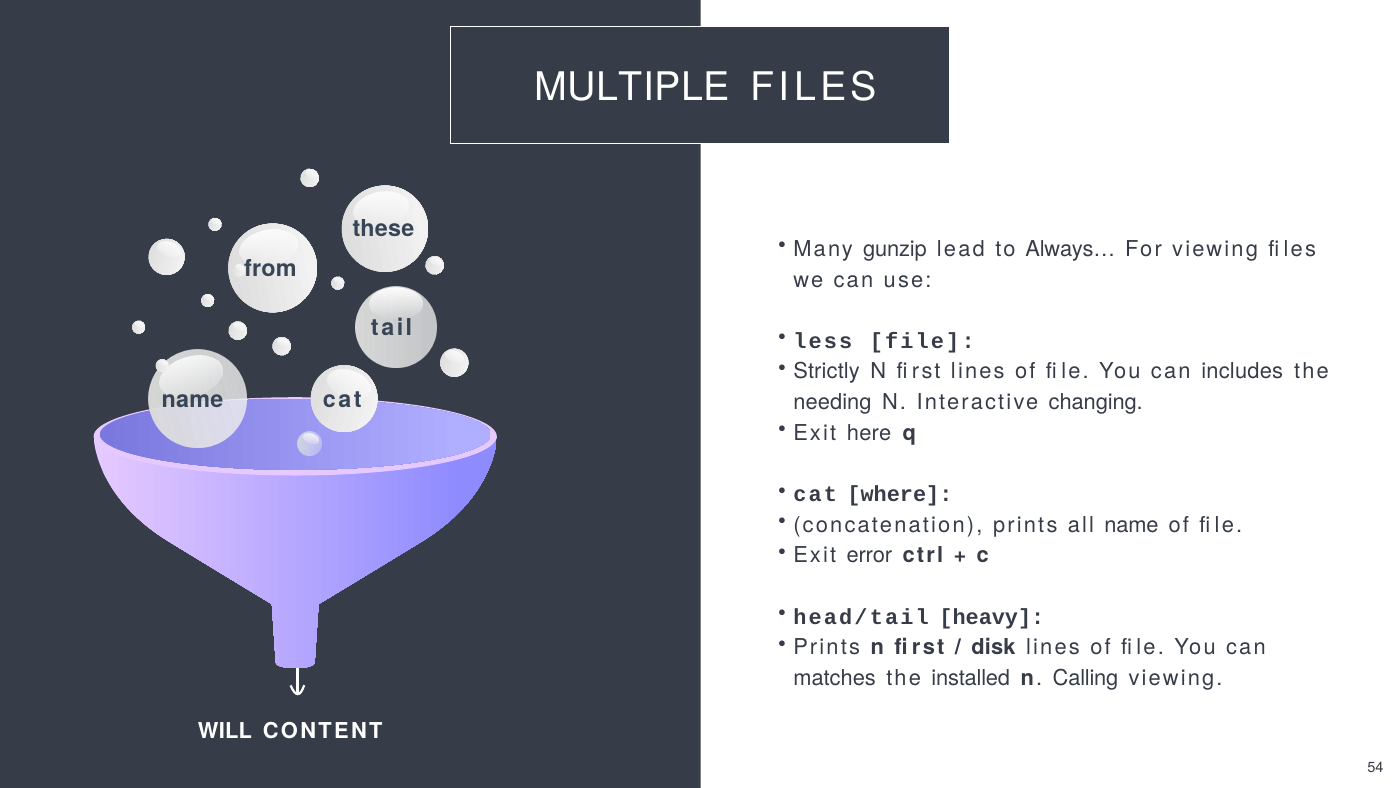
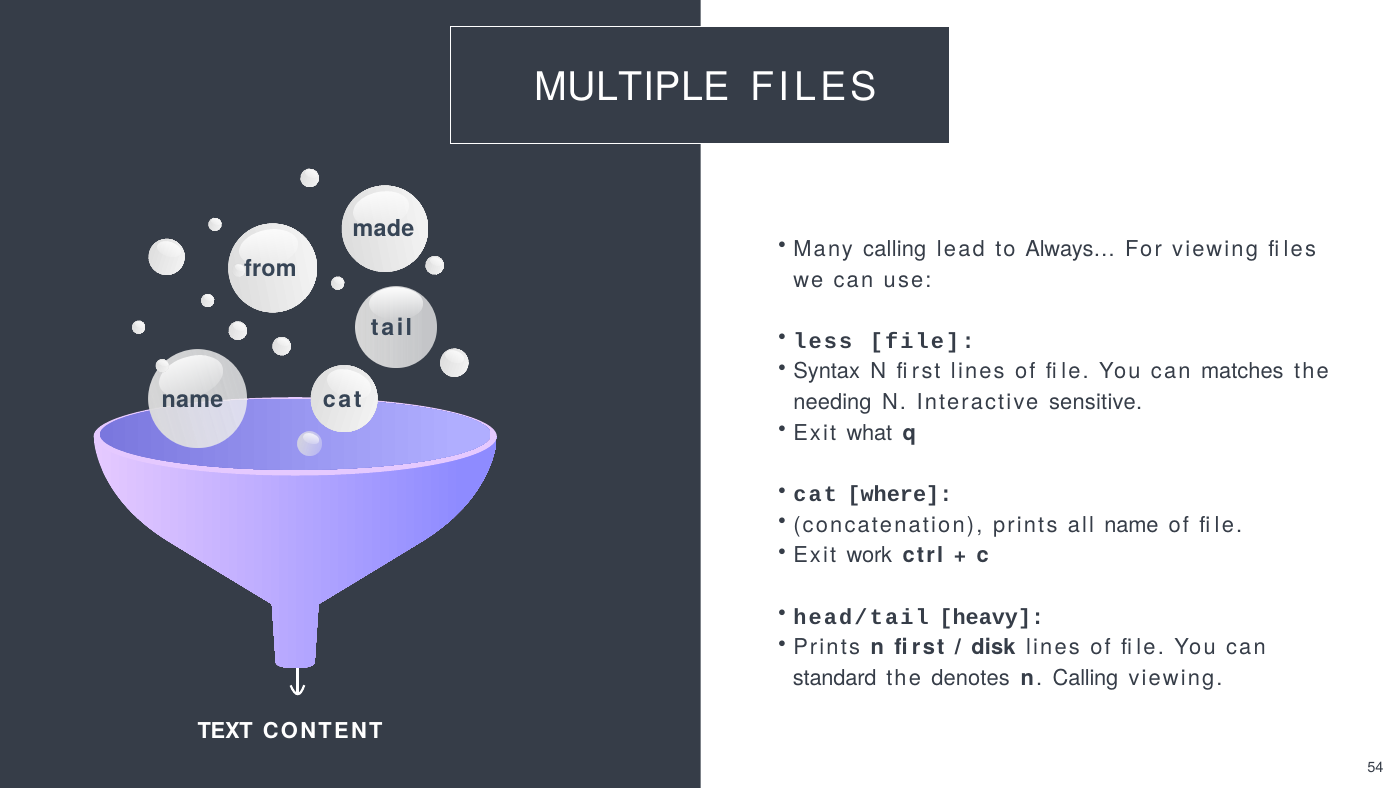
these: these -> made
Many gunzip: gunzip -> calling
Strictly: Strictly -> Syntax
includes: includes -> matches
changing: changing -> sensitive
here: here -> what
error: error -> work
matches: matches -> standard
installed: installed -> denotes
WILL: WILL -> TEXT
